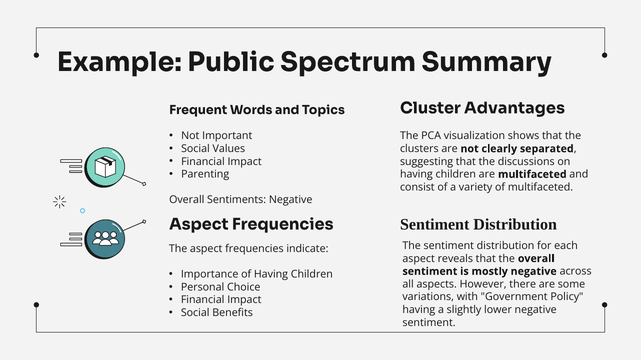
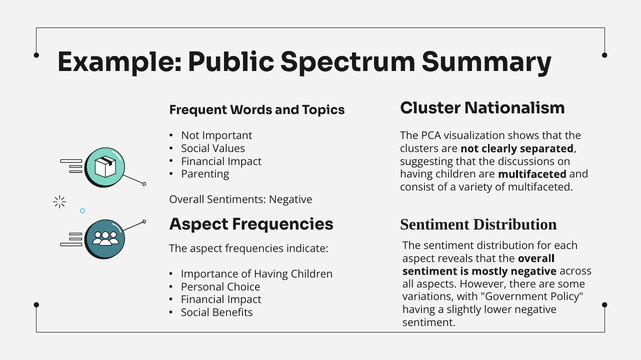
Advantages: Advantages -> Nationalism
